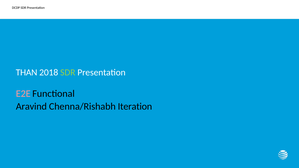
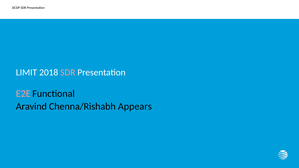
THAN: THAN -> LIMIT
SDR at (68, 72) colour: light green -> pink
Iteration: Iteration -> Appears
